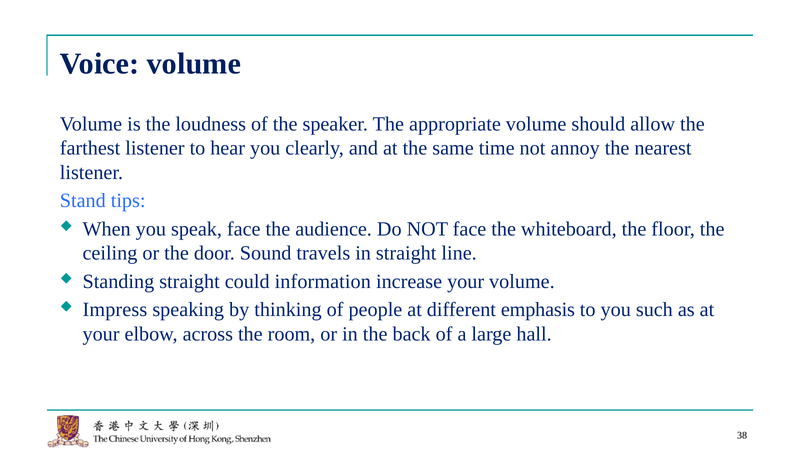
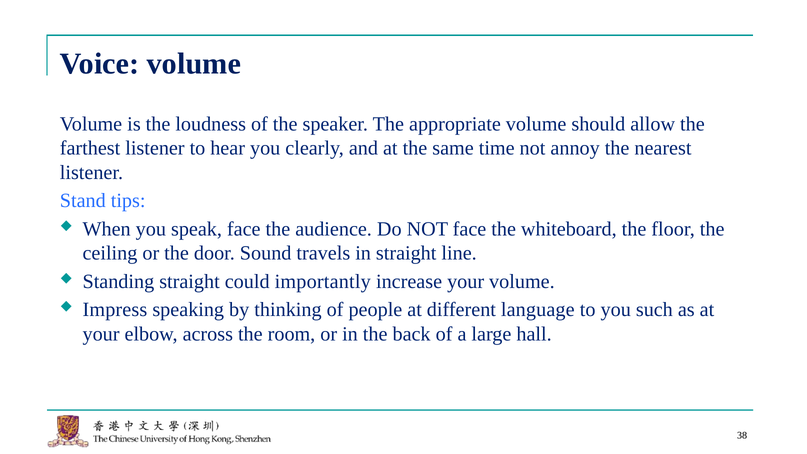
information: information -> importantly
emphasis: emphasis -> language
